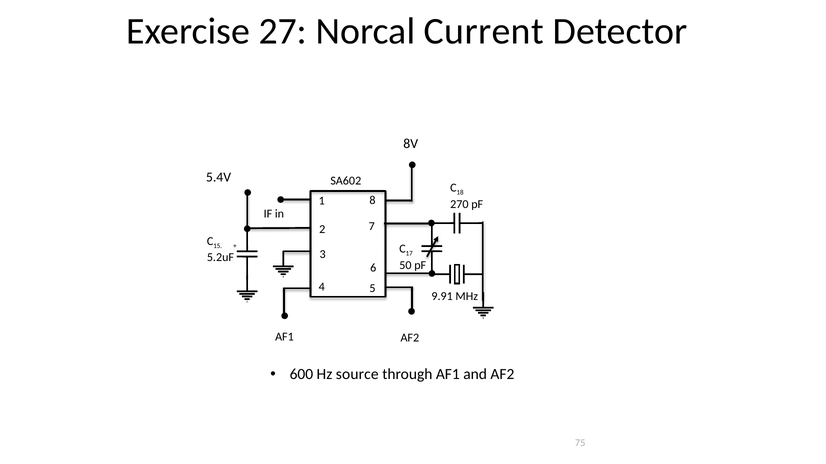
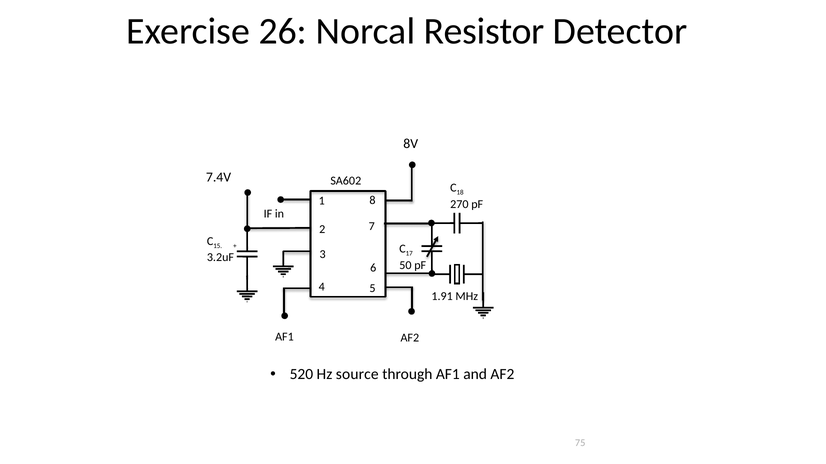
27: 27 -> 26
Current: Current -> Resistor
5.4V: 5.4V -> 7.4V
5.2uF: 5.2uF -> 3.2uF
9.91: 9.91 -> 1.91
600: 600 -> 520
